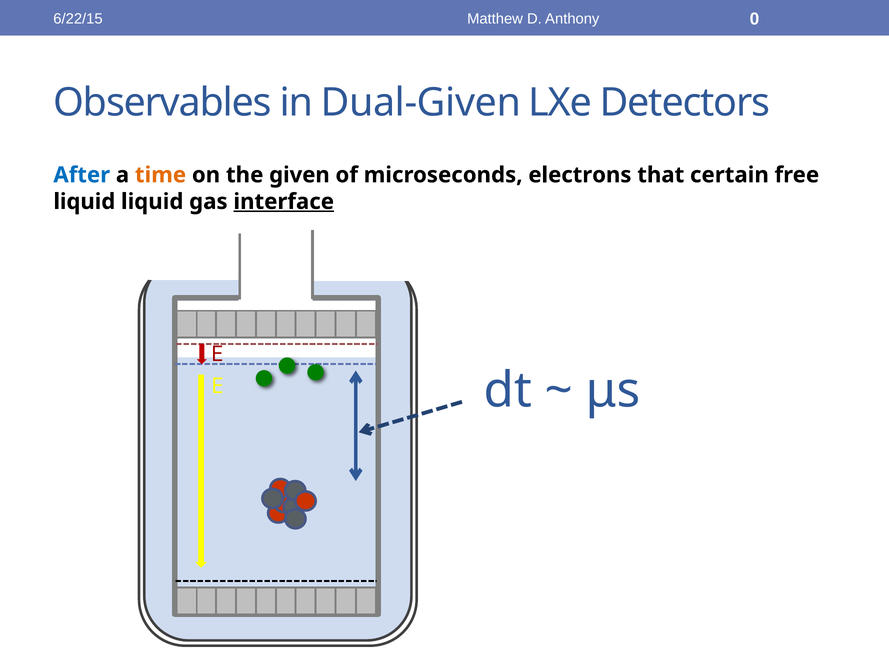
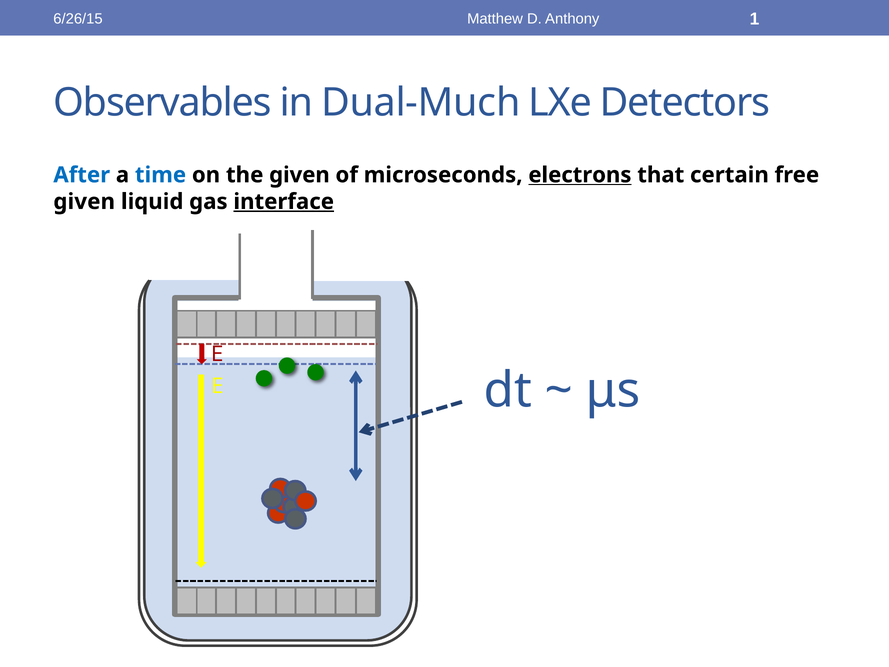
6/22/15: 6/22/15 -> 6/26/15
0: 0 -> 1
Dual-Given: Dual-Given -> Dual-Much
time colour: orange -> blue
electrons underline: none -> present
liquid at (84, 202): liquid -> given
